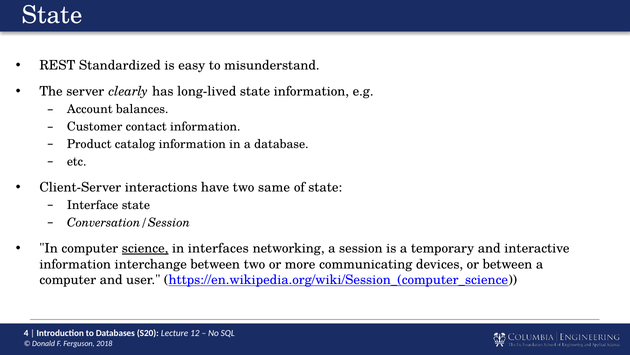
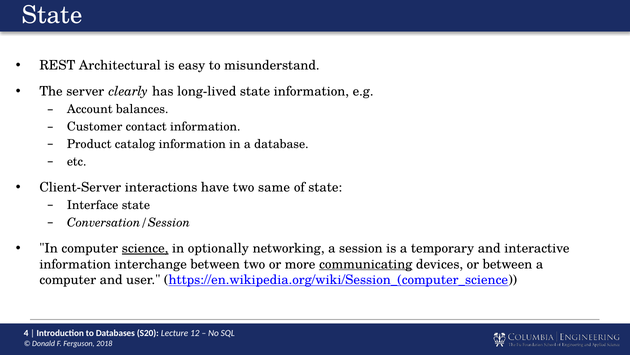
Standardized: Standardized -> Architectural
interfaces: interfaces -> optionally
communicating underline: none -> present
